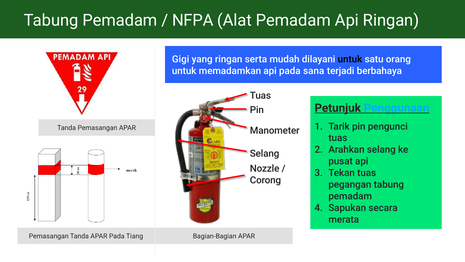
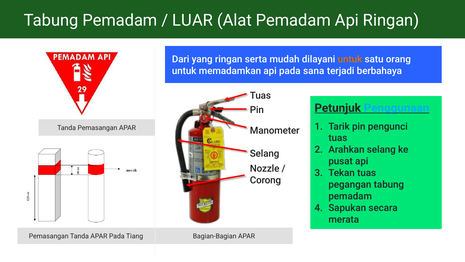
NFPA: NFPA -> LUAR
Gigi: Gigi -> Dari
untuk at (350, 59) colour: black -> orange
